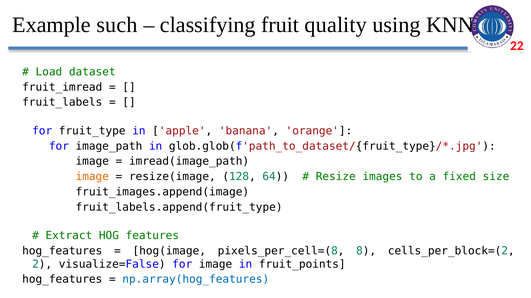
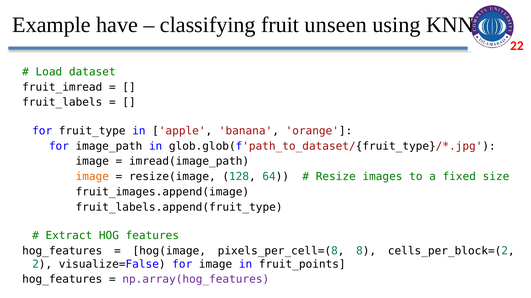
such: such -> have
quality: quality -> unseen
np.array(hog_features colour: blue -> purple
